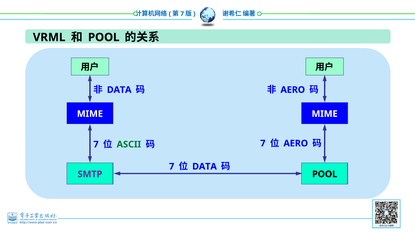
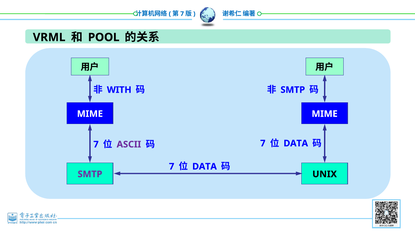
DATA at (119, 90): DATA -> WITH
AERO at (293, 90): AERO -> SMTP
AERO at (296, 143): AERO -> DATA
ASCII colour: green -> purple
POOL at (325, 174): POOL -> UNIX
